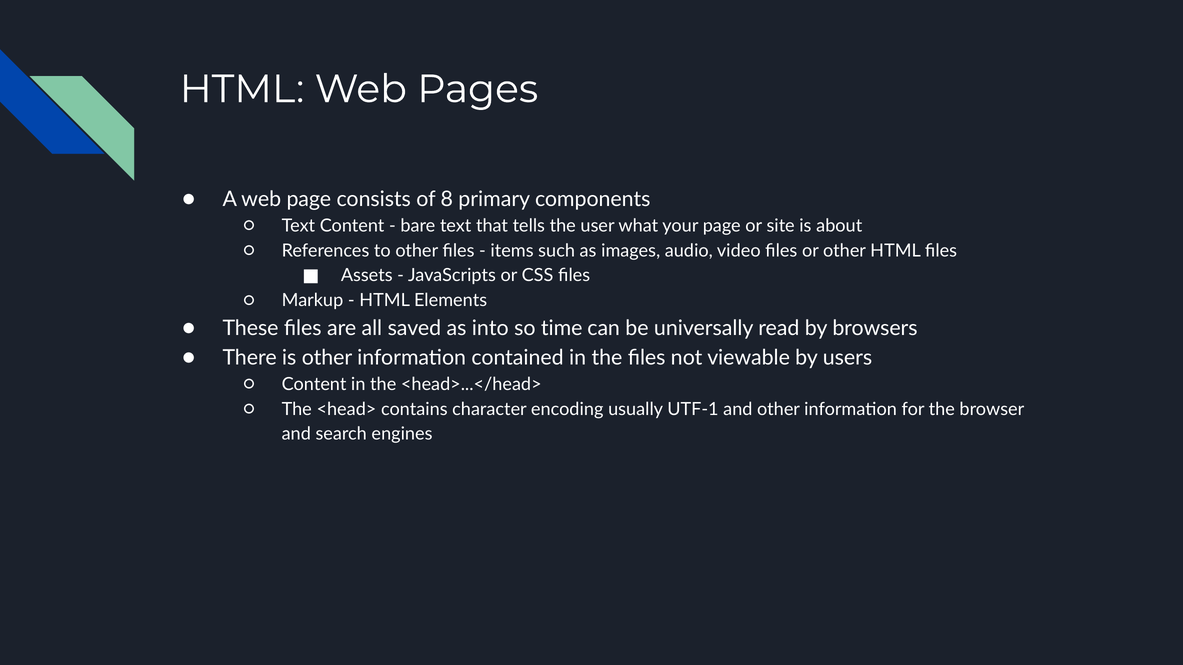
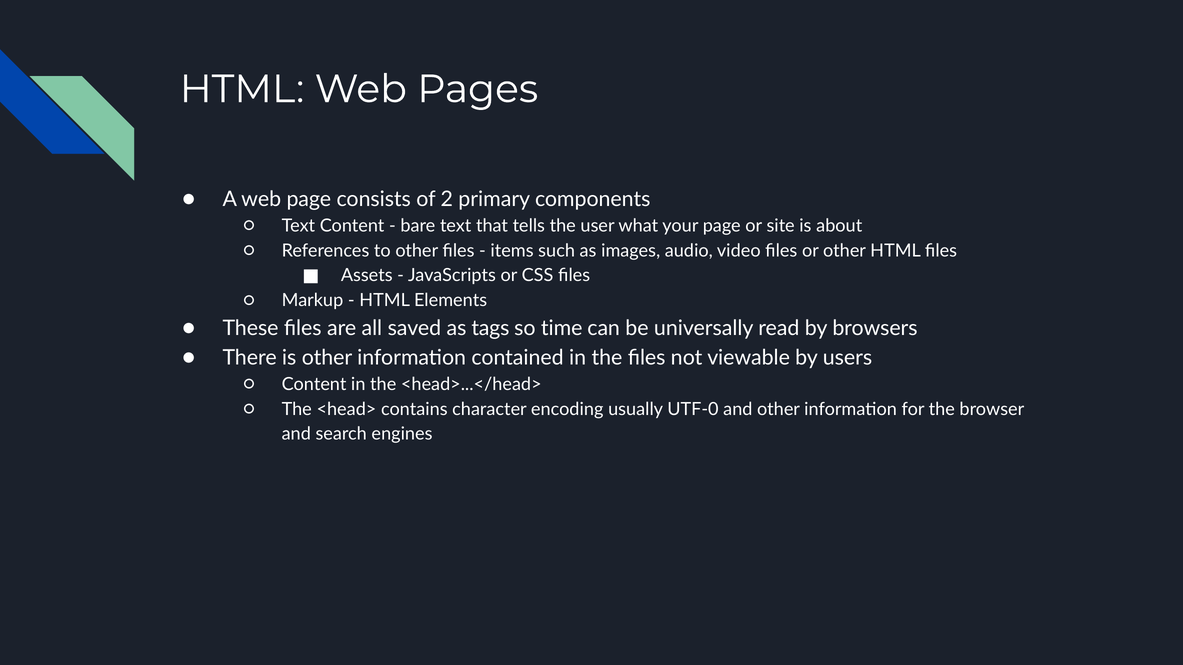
8: 8 -> 2
into: into -> tags
UTF-1: UTF-1 -> UTF-0
